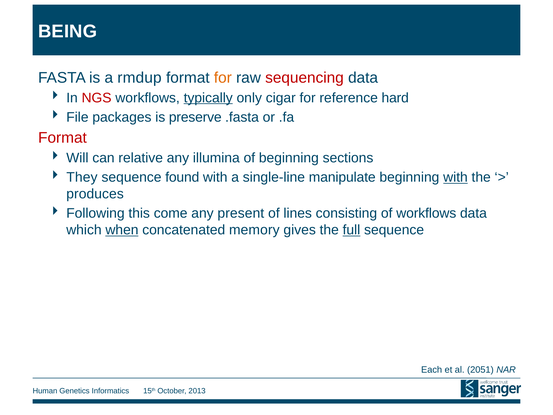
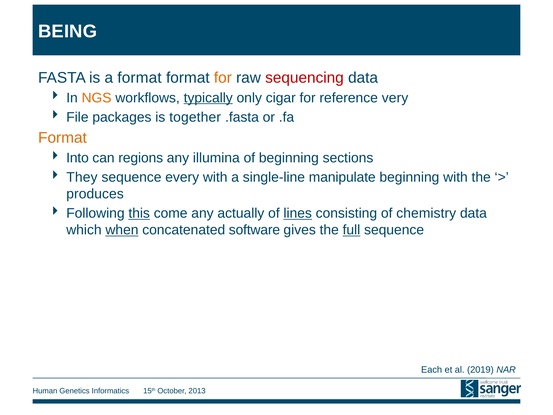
a rmdup: rmdup -> format
NGS colour: red -> orange
hard: hard -> very
preserve: preserve -> together
Format at (62, 138) colour: red -> orange
Will: Will -> Into
relative: relative -> regions
found: found -> every
with at (455, 177) underline: present -> none
this underline: none -> present
present: present -> actually
lines underline: none -> present
of workflows: workflows -> chemistry
memory: memory -> software
2051: 2051 -> 2019
